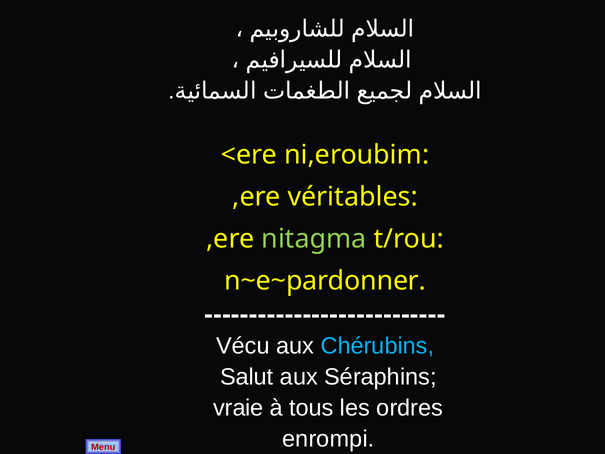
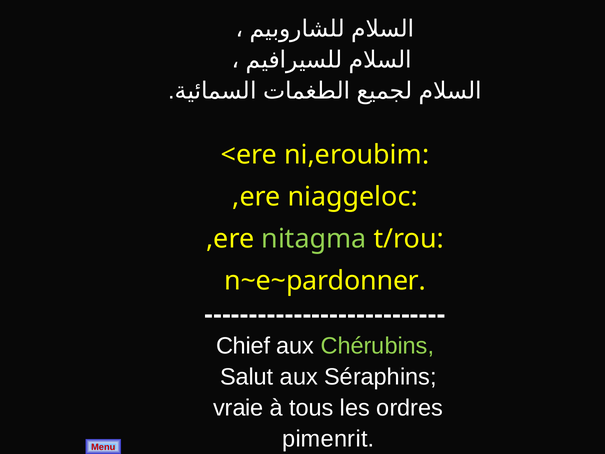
véritables: véritables -> niaggeloc
Vécu: Vécu -> Chief
Chérubins colour: light blue -> light green
enrompi: enrompi -> pimenrit
